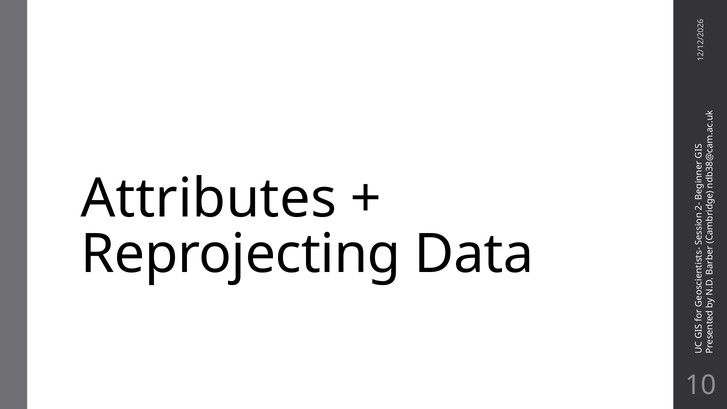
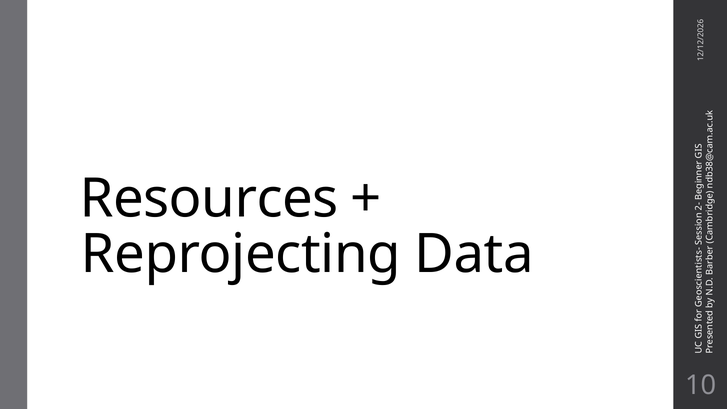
Attributes: Attributes -> Resources
